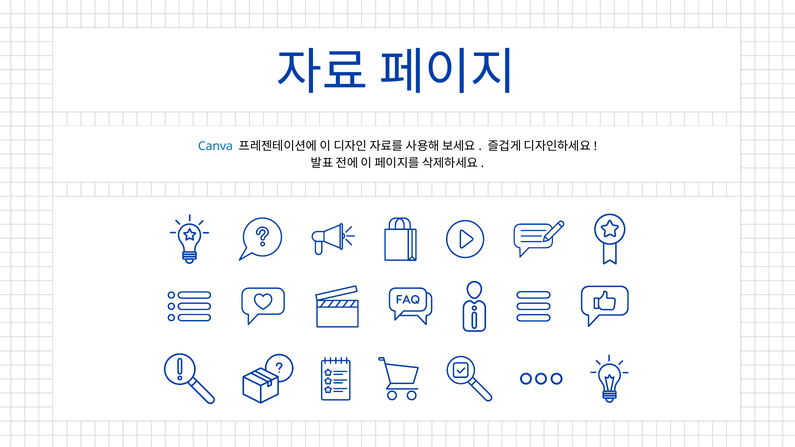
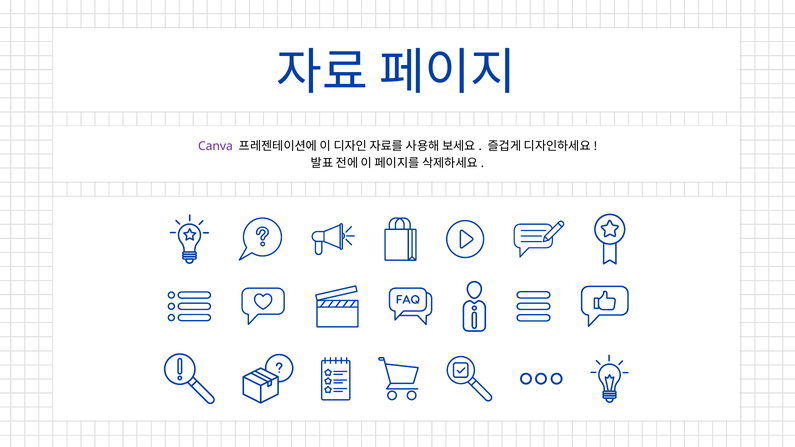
Canva colour: blue -> purple
